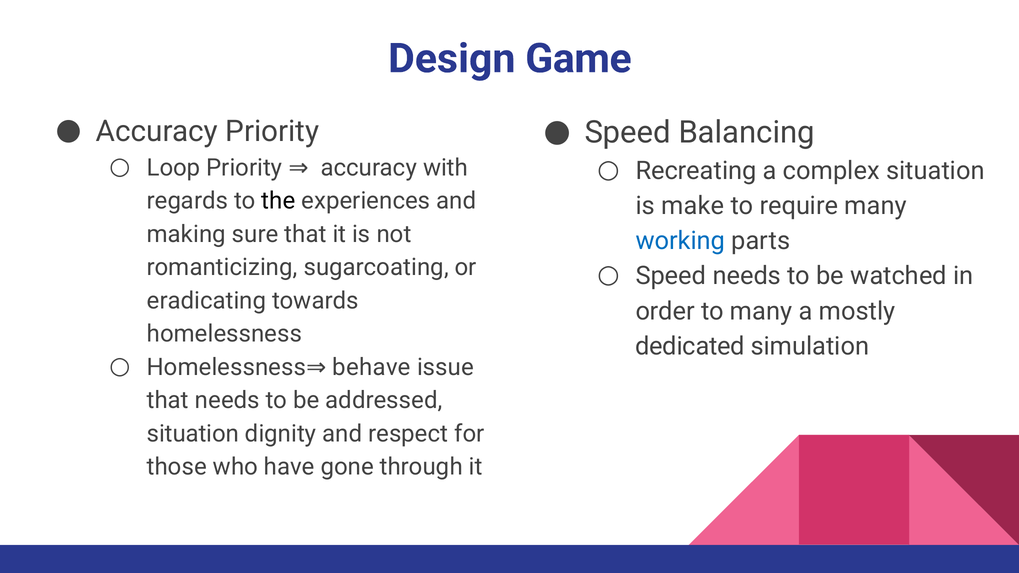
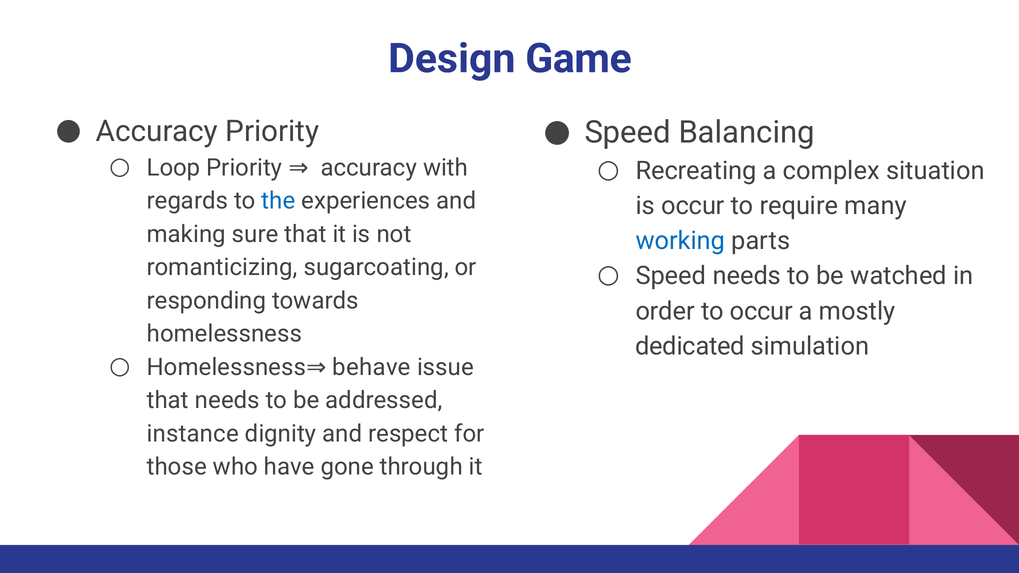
the colour: black -> blue
is make: make -> occur
eradicating: eradicating -> responding
to many: many -> occur
situation at (193, 434): situation -> instance
